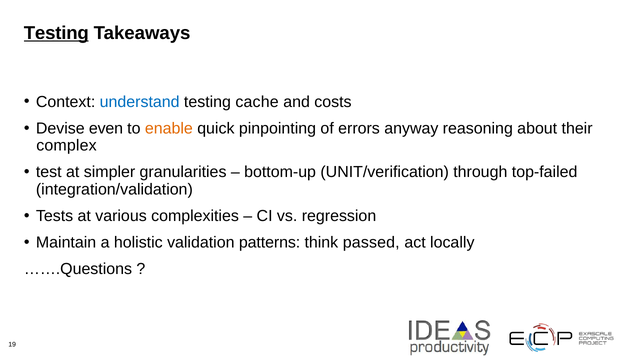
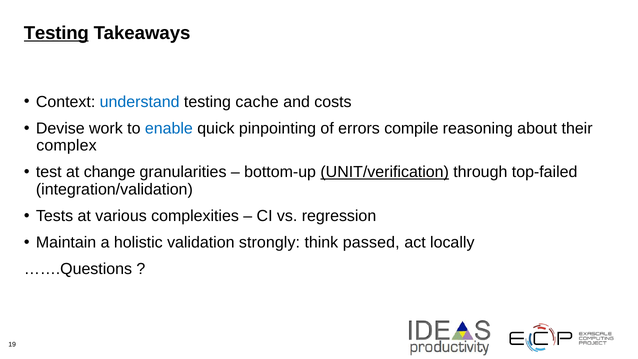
even: even -> work
enable colour: orange -> blue
anyway: anyway -> compile
simpler: simpler -> change
UNIT/verification underline: none -> present
patterns: patterns -> strongly
